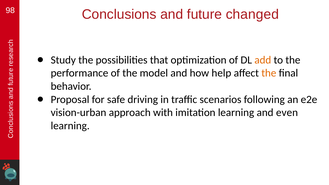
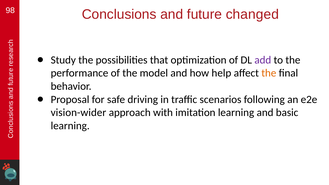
add colour: orange -> purple
vision-urban: vision-urban -> vision-wider
even: even -> basic
